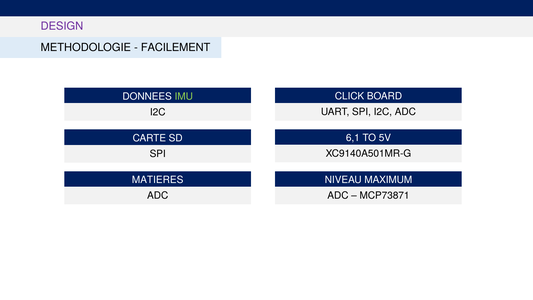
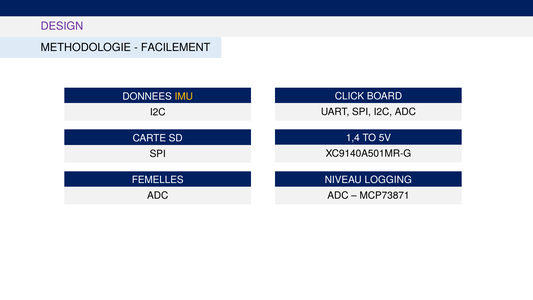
IMU colour: light green -> yellow
6,1: 6,1 -> 1,4
MATIERES: MATIERES -> FEMELLES
MAXIMUM: MAXIMUM -> LOGGING
